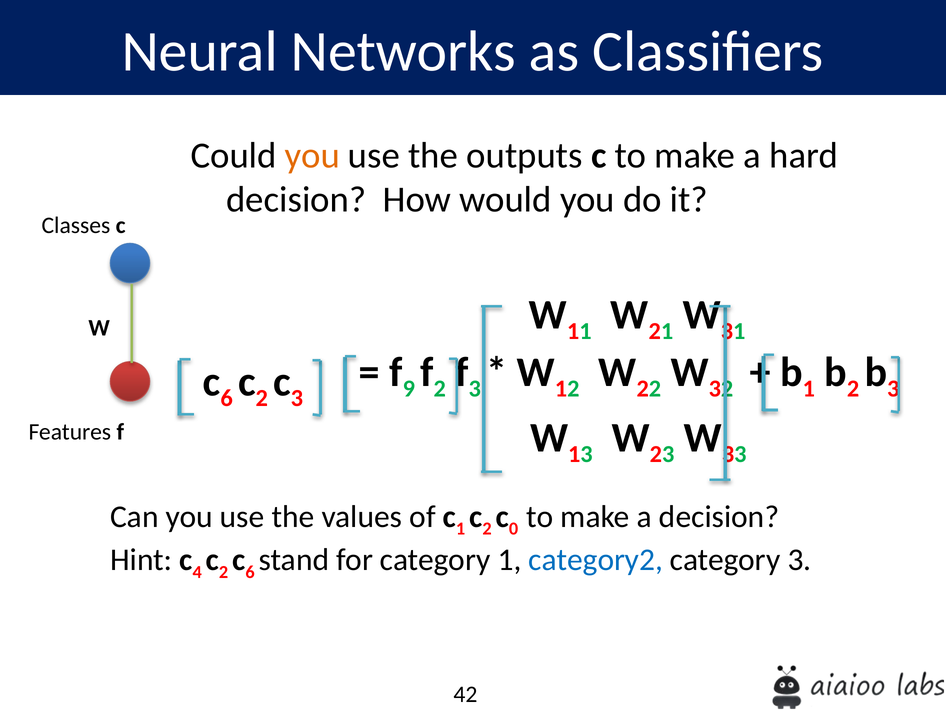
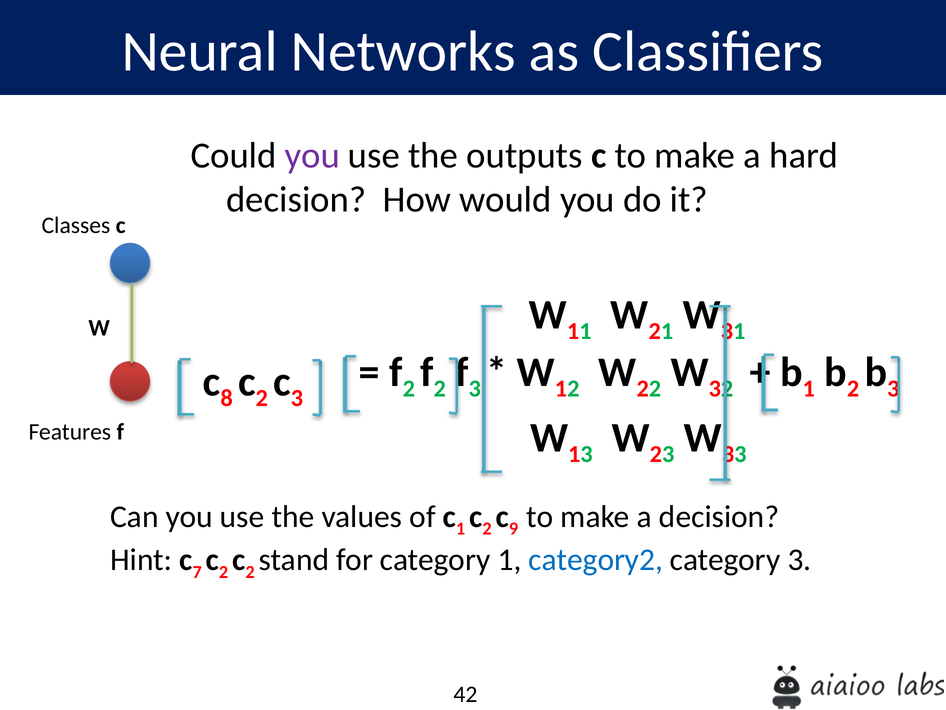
you at (312, 155) colour: orange -> purple
9 at (409, 388): 9 -> 2
6 at (227, 398): 6 -> 8
0: 0 -> 9
4: 4 -> 7
6 at (250, 572): 6 -> 2
